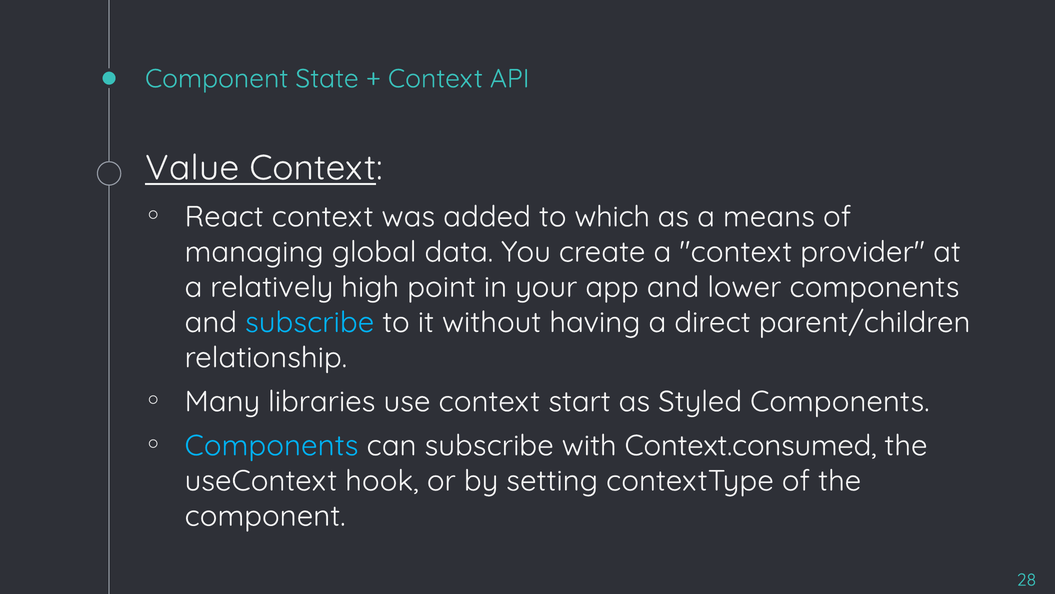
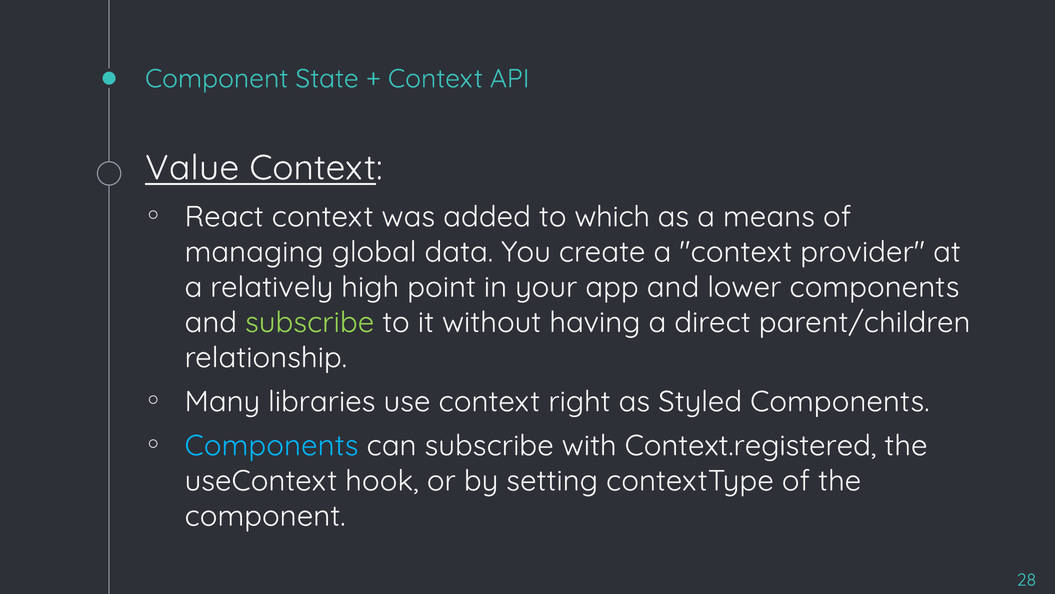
subscribe at (310, 322) colour: light blue -> light green
start: start -> right
Context.consumed: Context.consumed -> Context.registered
